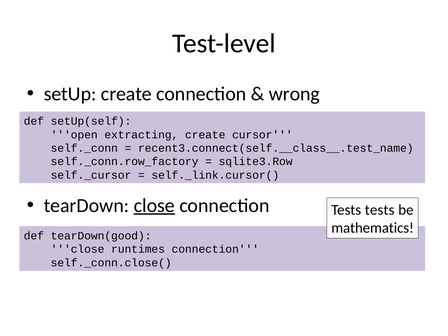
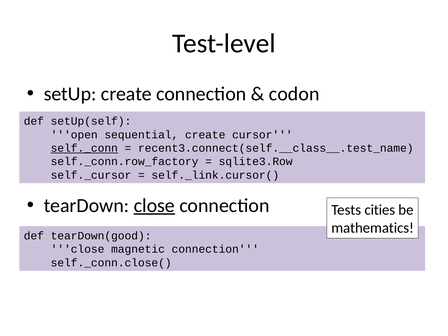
wrong: wrong -> codon
extracting: extracting -> sequential
self._conn underline: none -> present
Tests tests: tests -> cities
runtimes: runtimes -> magnetic
